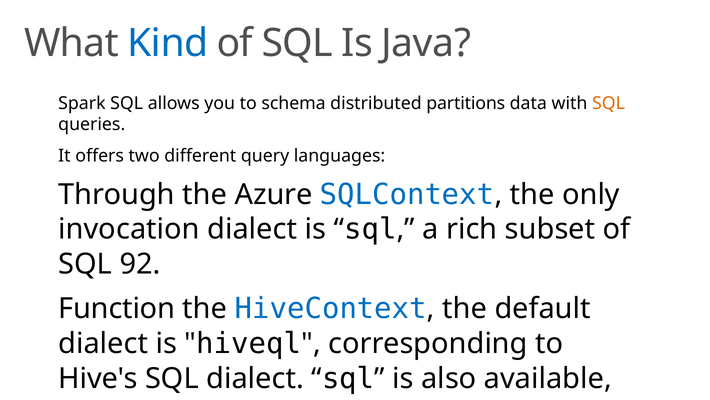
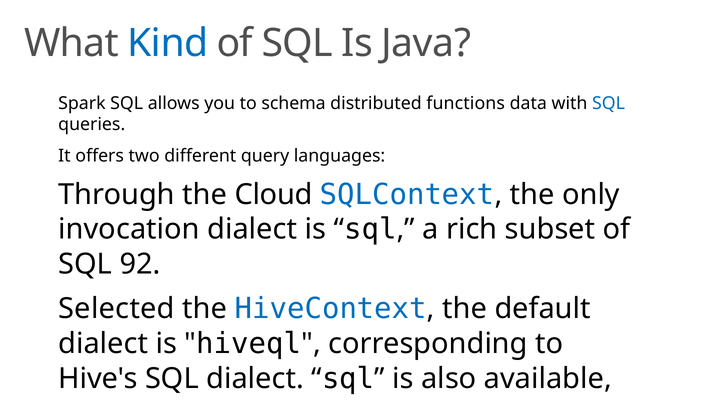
partitions: partitions -> functions
SQL at (609, 103) colour: orange -> blue
Azure: Azure -> Cloud
Function: Function -> Selected
